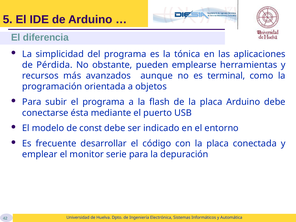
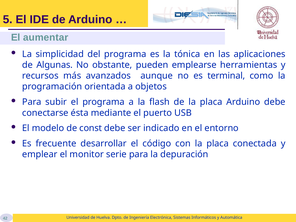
diferencia: diferencia -> aumentar
Pérdida: Pérdida -> Algunas
